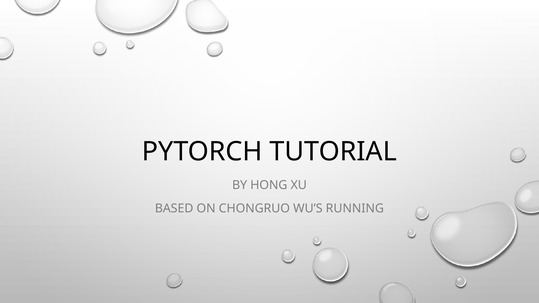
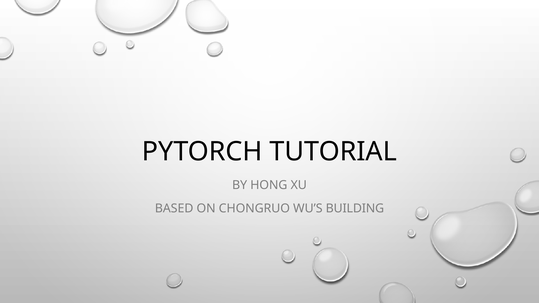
RUNNING: RUNNING -> BUILDING
